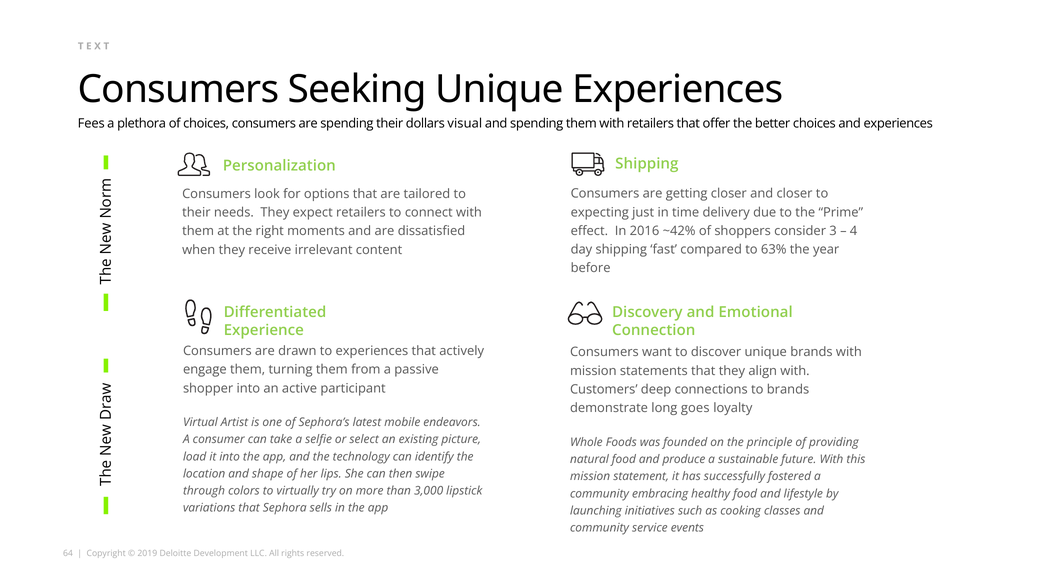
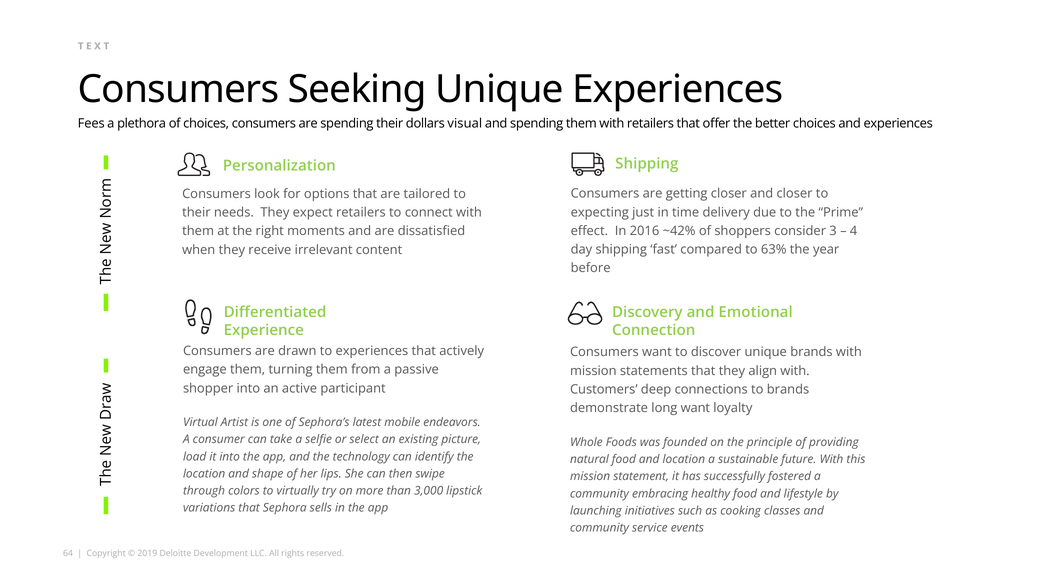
long goes: goes -> want
and produce: produce -> location
